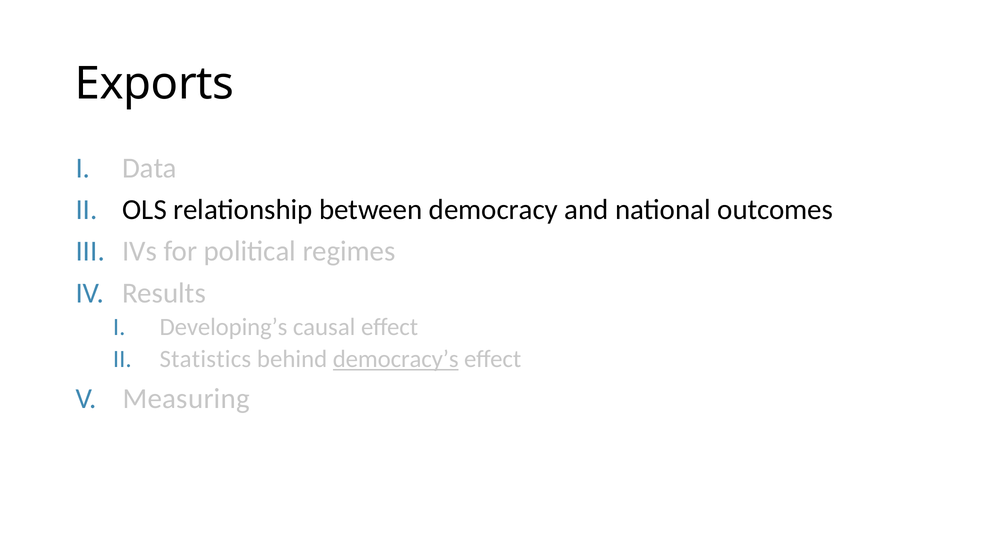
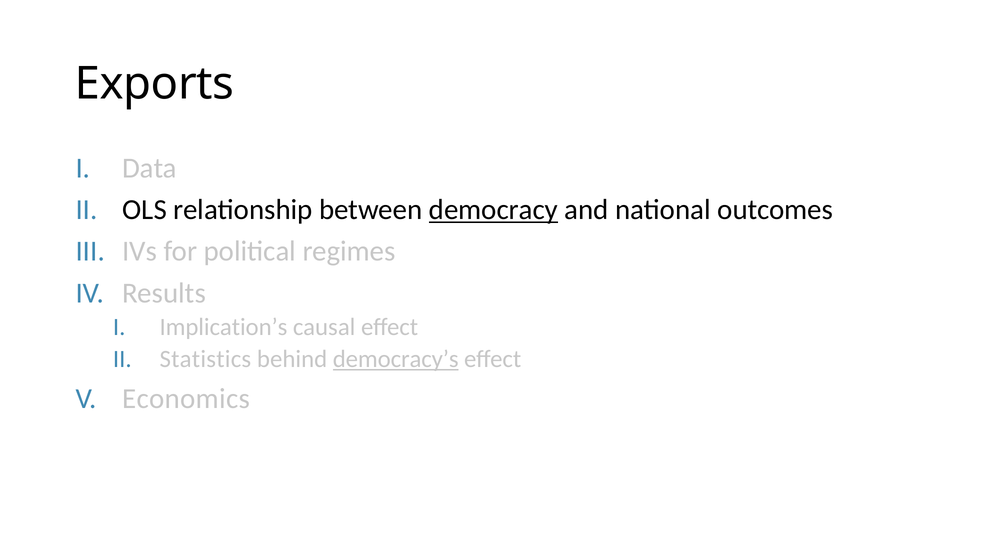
democracy underline: none -> present
Developing’s: Developing’s -> Implication’s
Measuring: Measuring -> Economics
